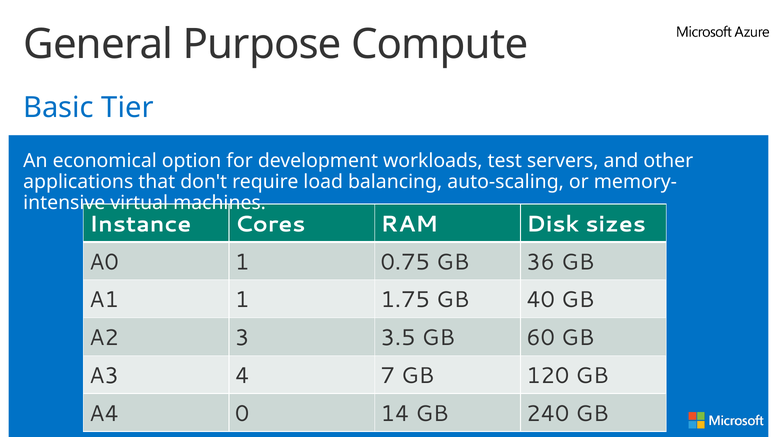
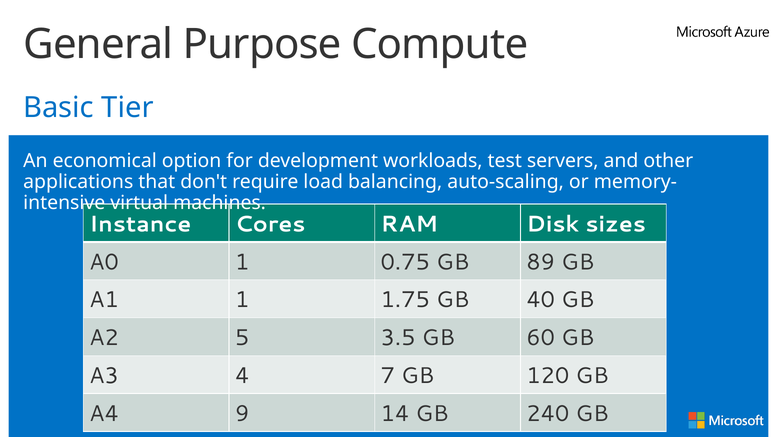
36: 36 -> 89
3: 3 -> 5
0: 0 -> 9
